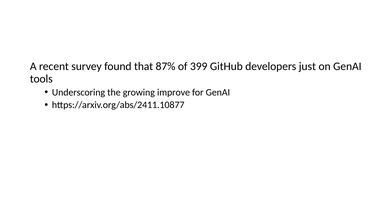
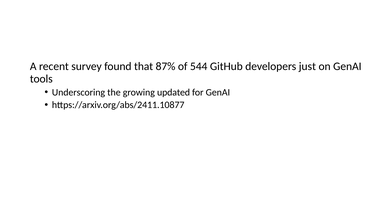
399: 399 -> 544
improve: improve -> updated
